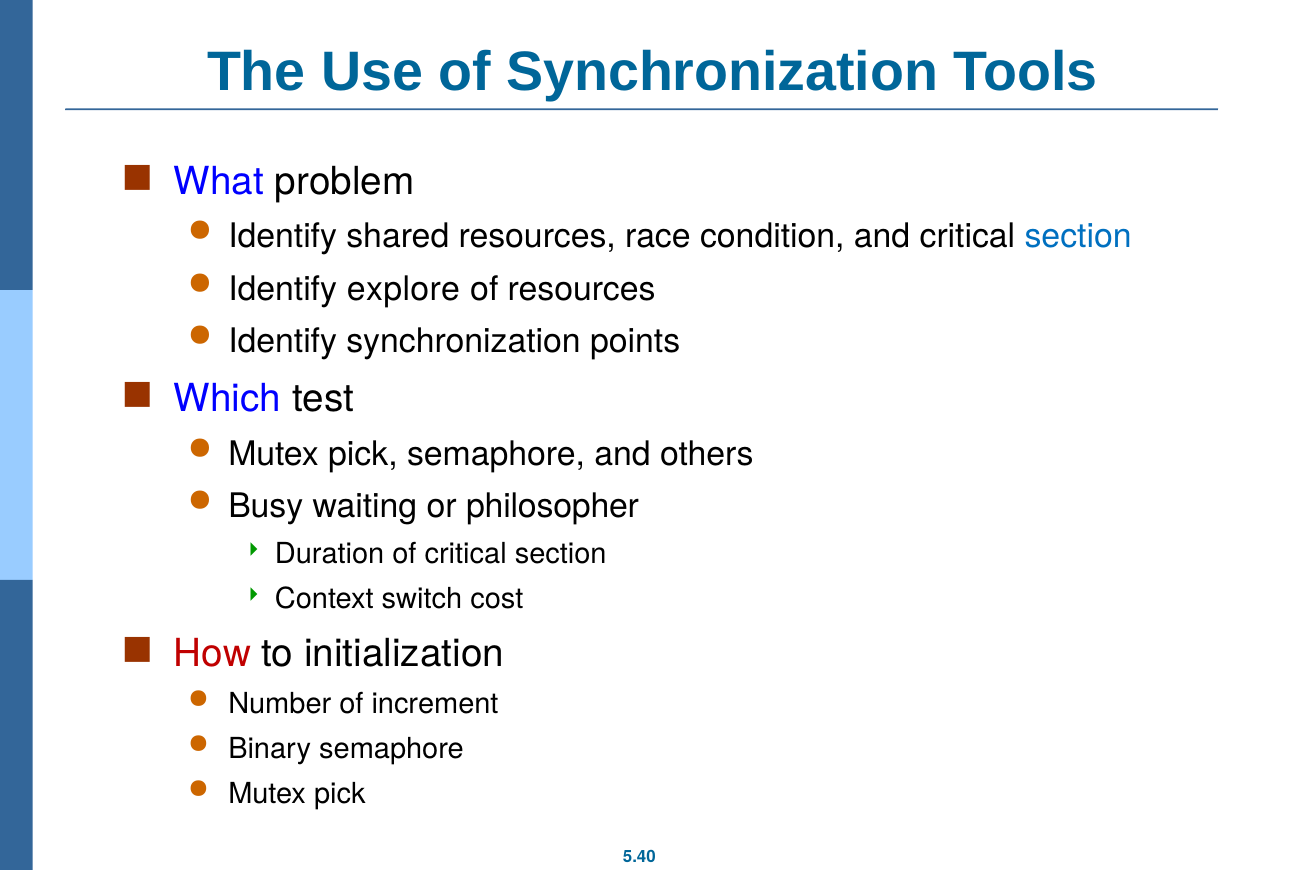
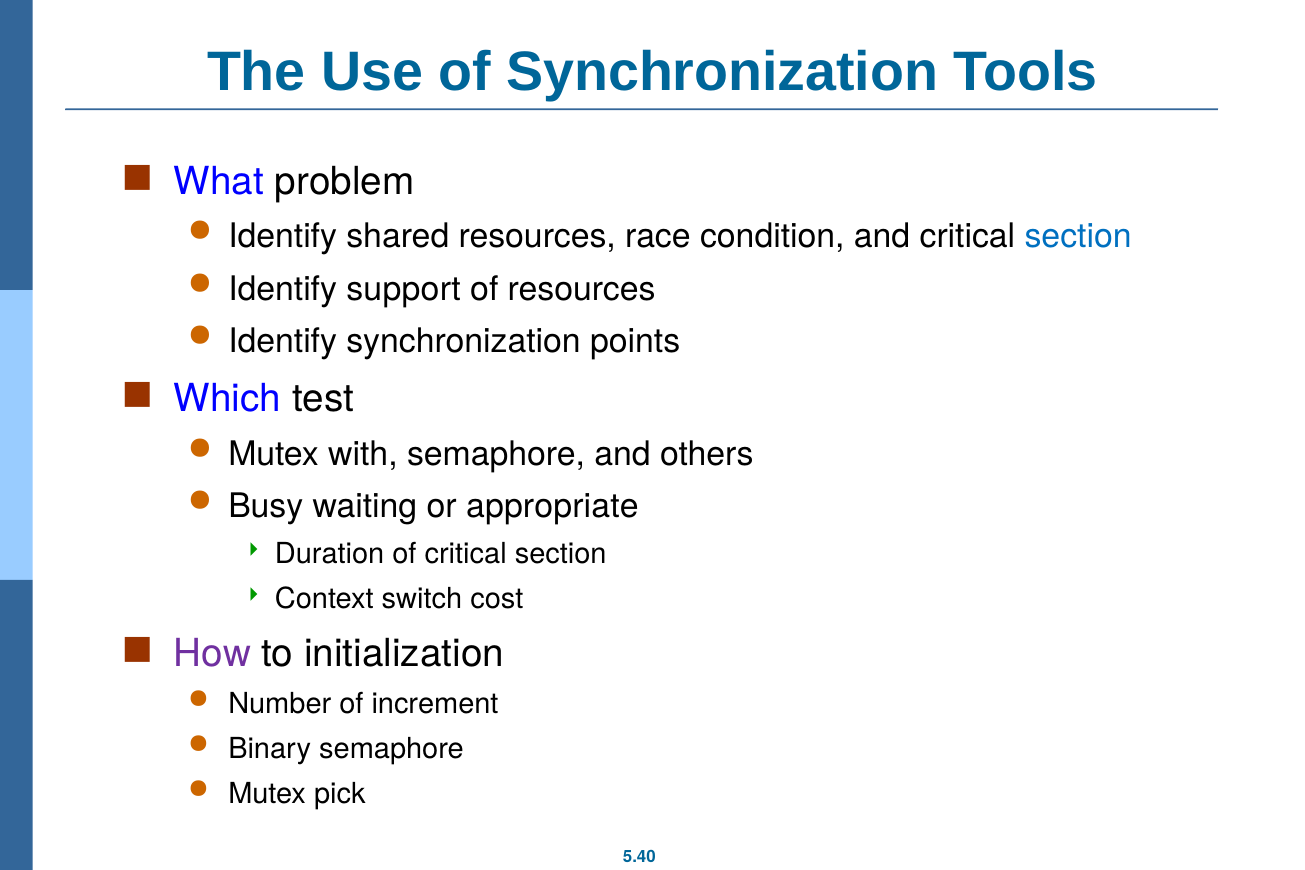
explore: explore -> support
pick at (363, 454): pick -> with
philosopher: philosopher -> appropriate
How colour: red -> purple
